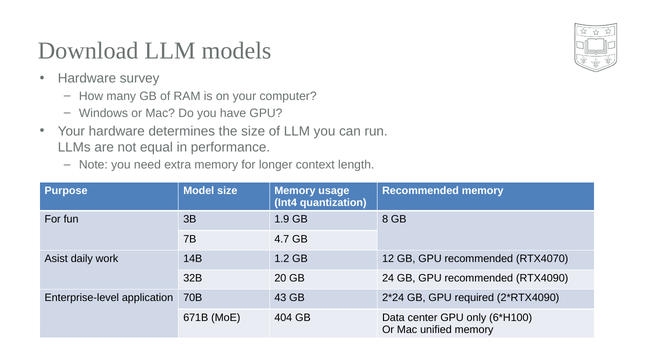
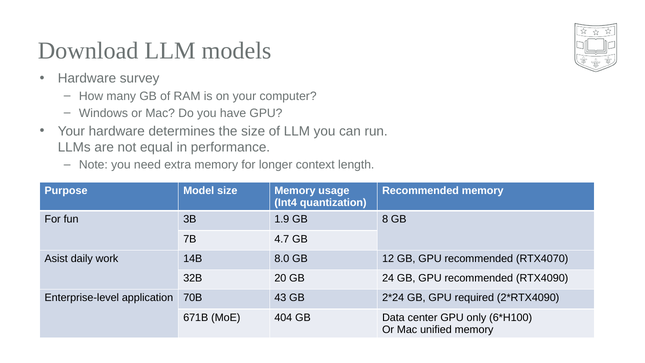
1.2: 1.2 -> 8.0
